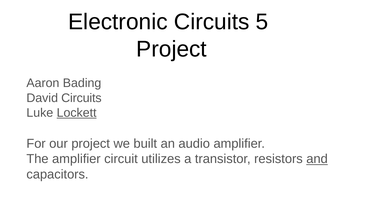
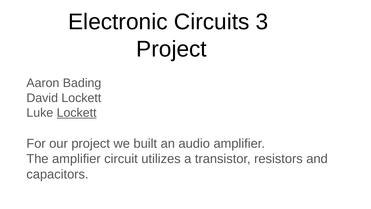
5: 5 -> 3
David Circuits: Circuits -> Lockett
and underline: present -> none
